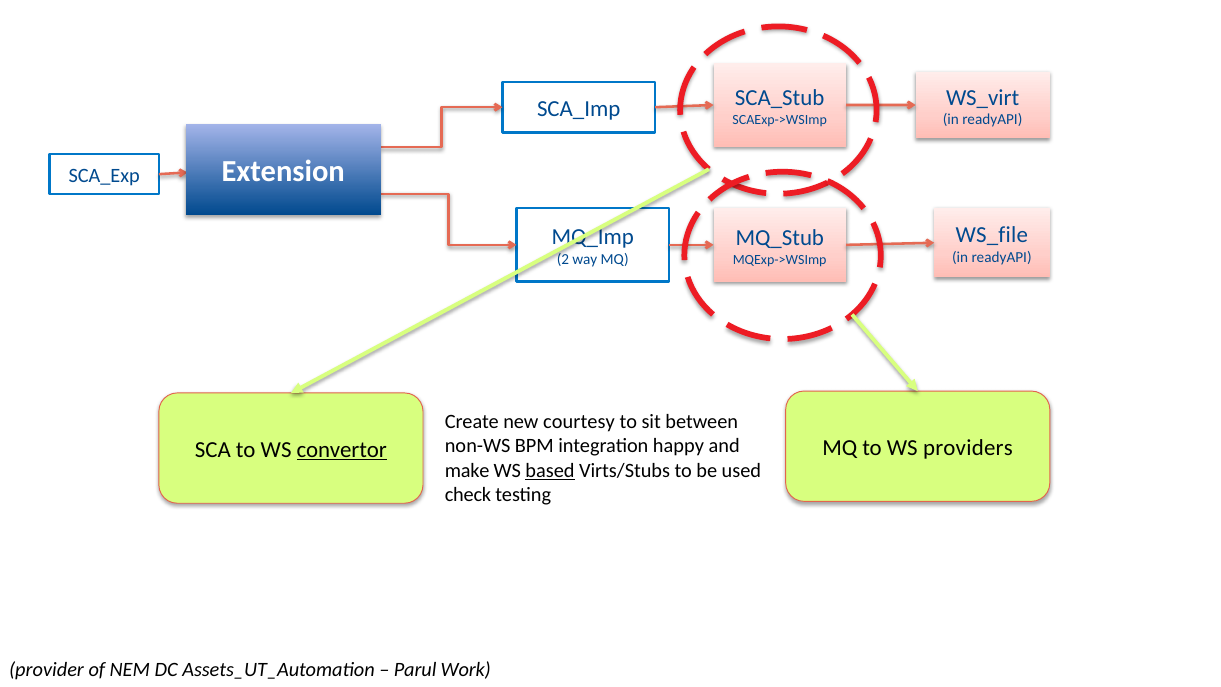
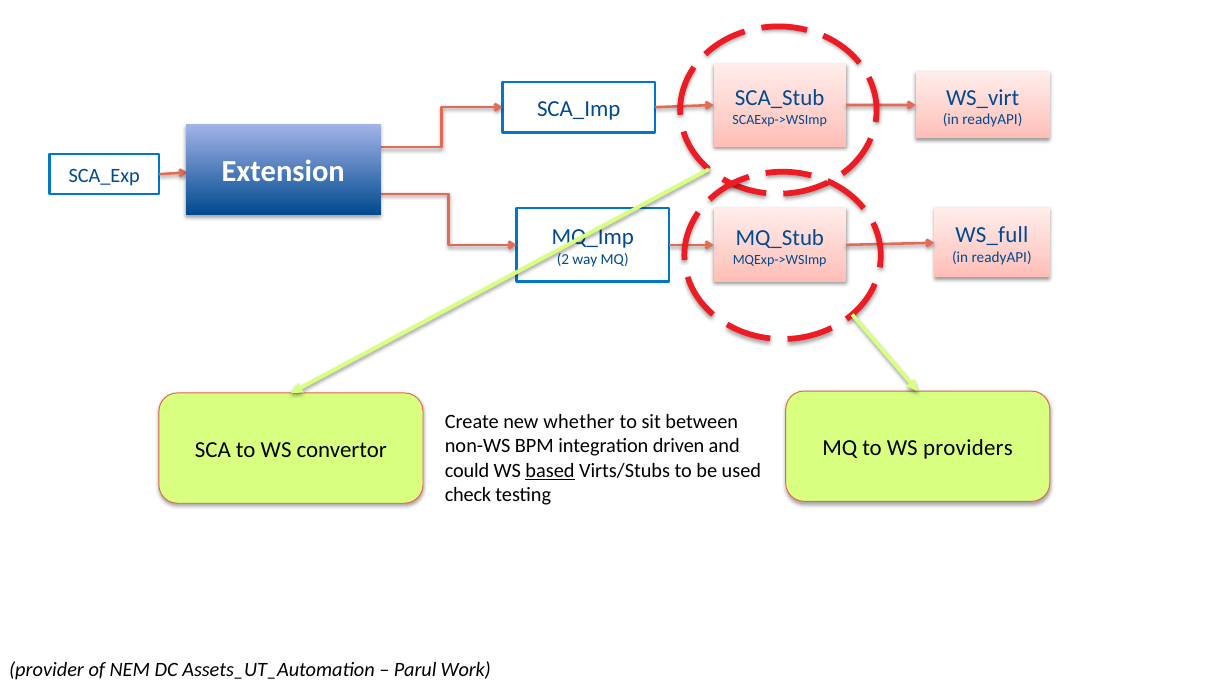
WS_file: WS_file -> WS_full
courtesy: courtesy -> whether
happy: happy -> driven
convertor underline: present -> none
make: make -> could
